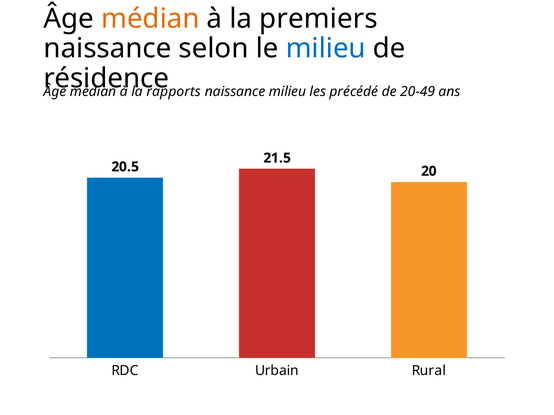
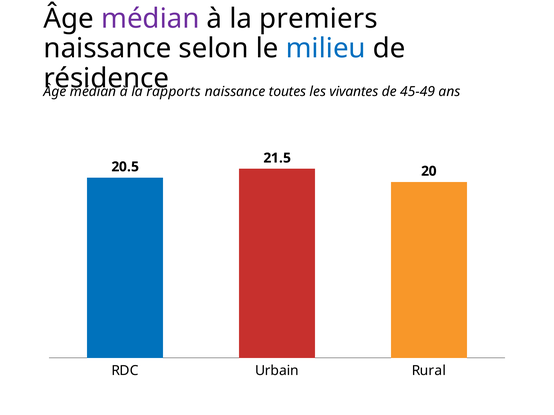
médian at (150, 19) colour: orange -> purple
naissance milieu: milieu -> toutes
précédé: précédé -> vivantes
20-49: 20-49 -> 45-49
